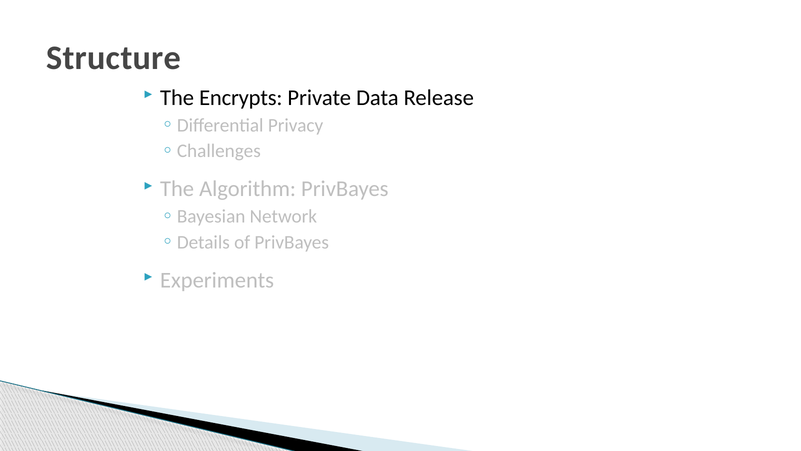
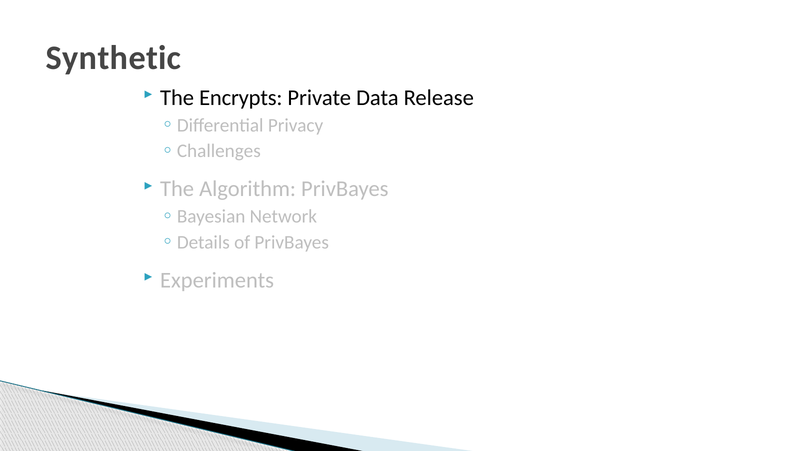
Structure: Structure -> Synthetic
